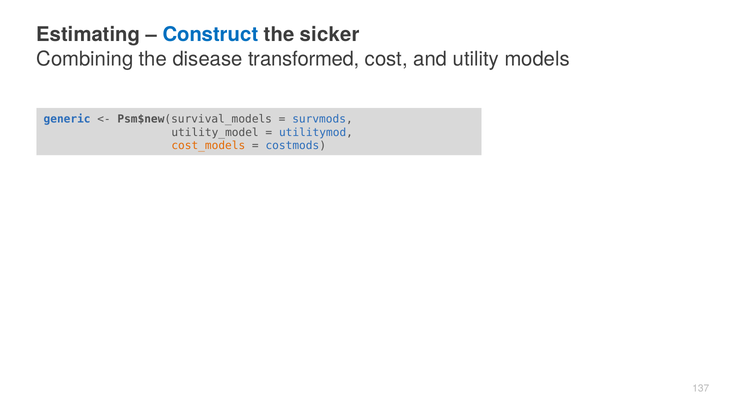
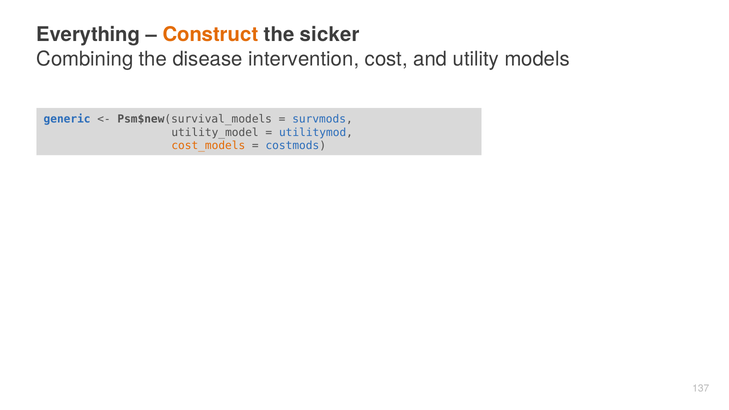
Estimating: Estimating -> Everything
Construct colour: blue -> orange
transformed: transformed -> intervention
